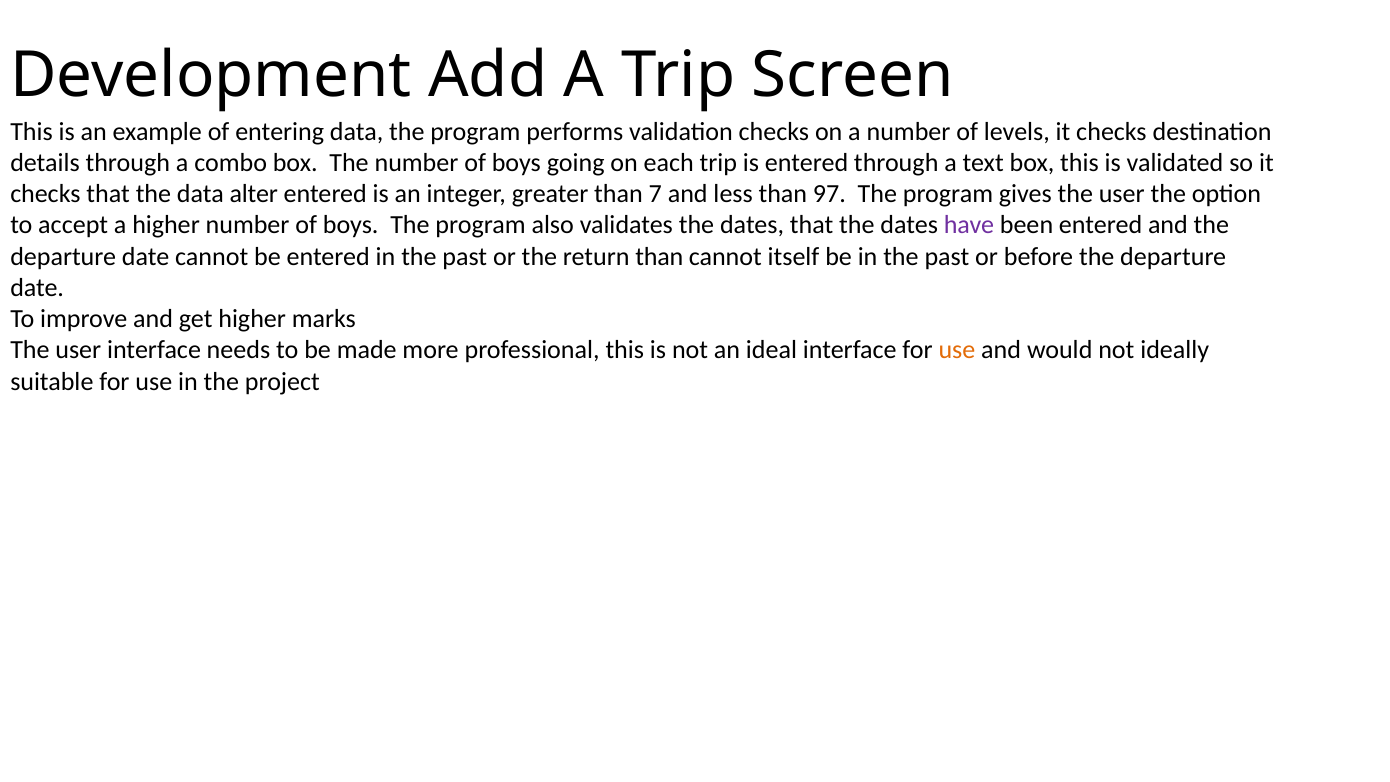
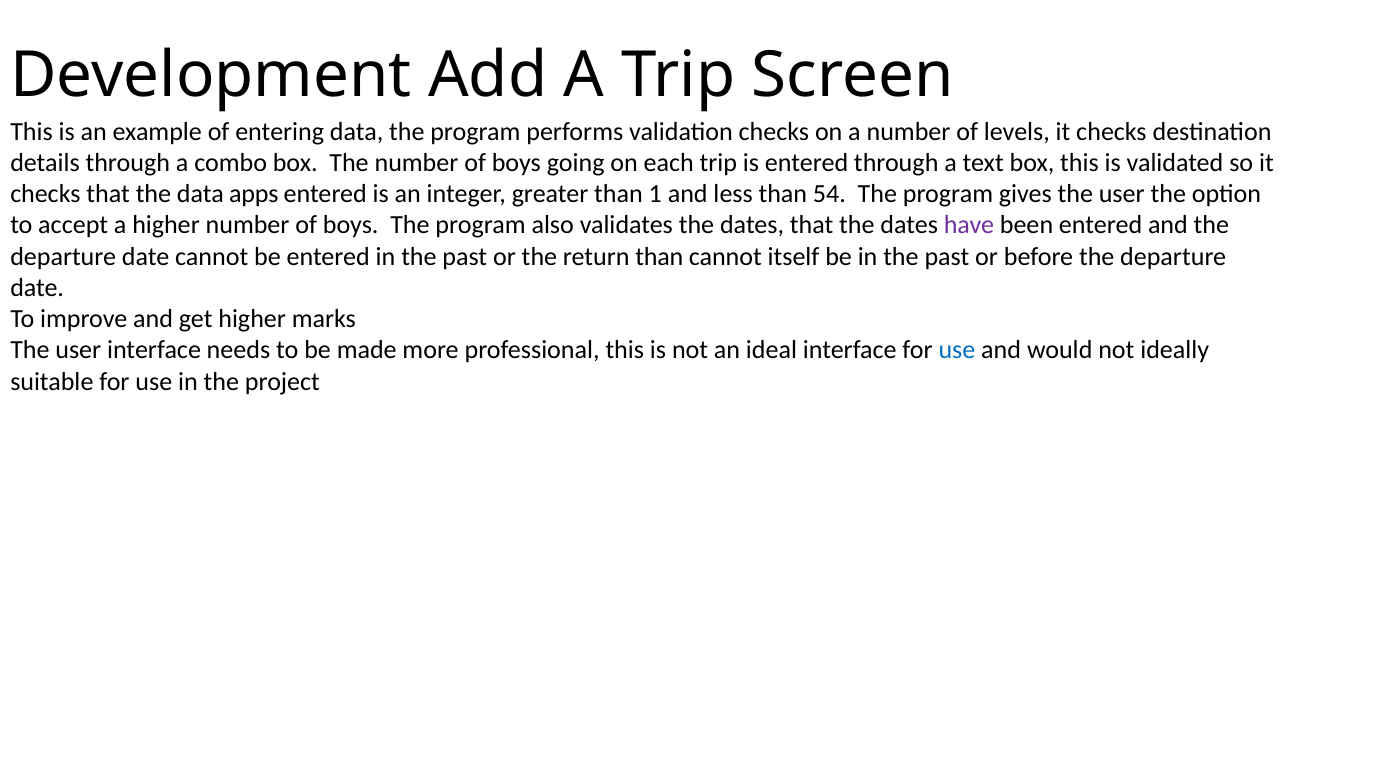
alter: alter -> apps
7: 7 -> 1
97: 97 -> 54
use at (957, 350) colour: orange -> blue
